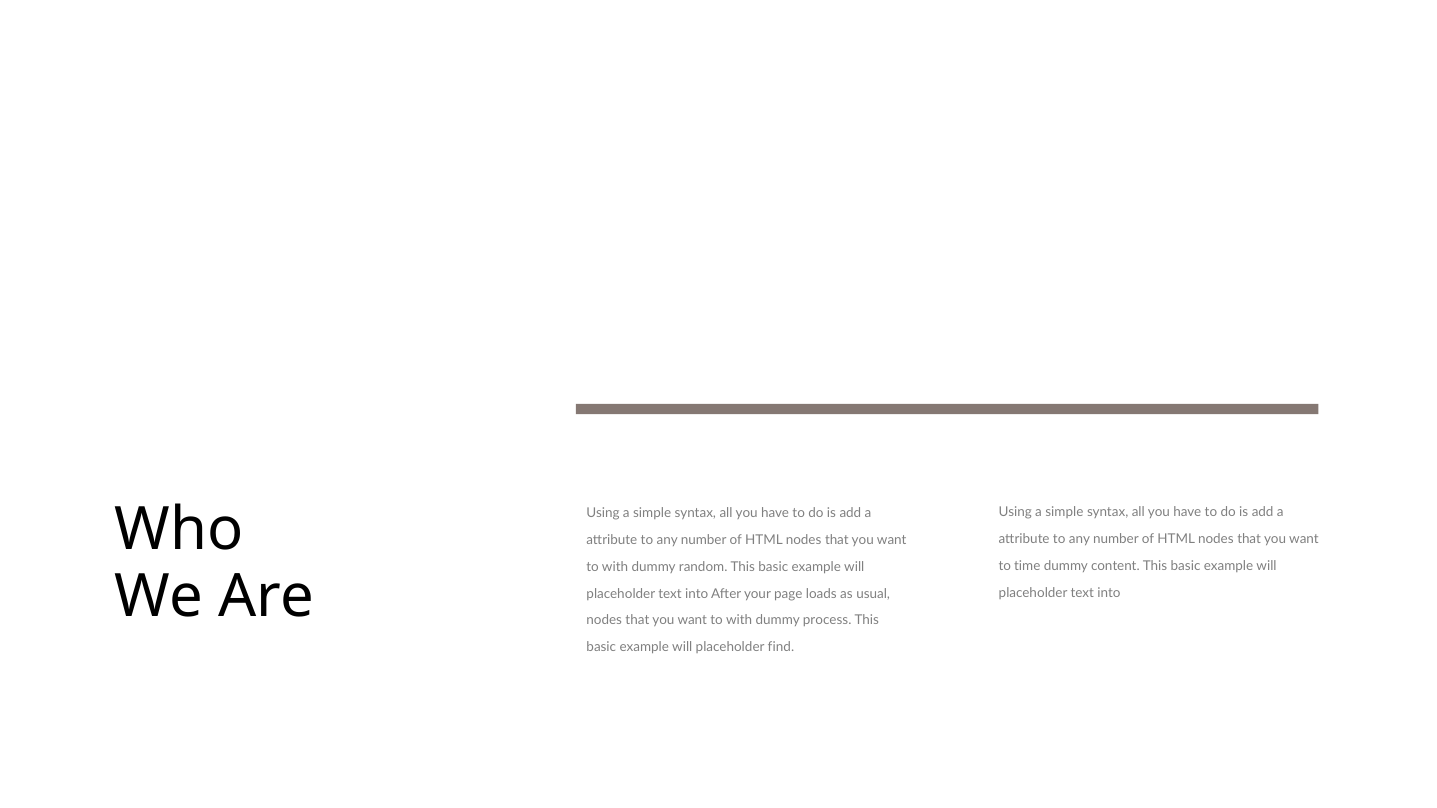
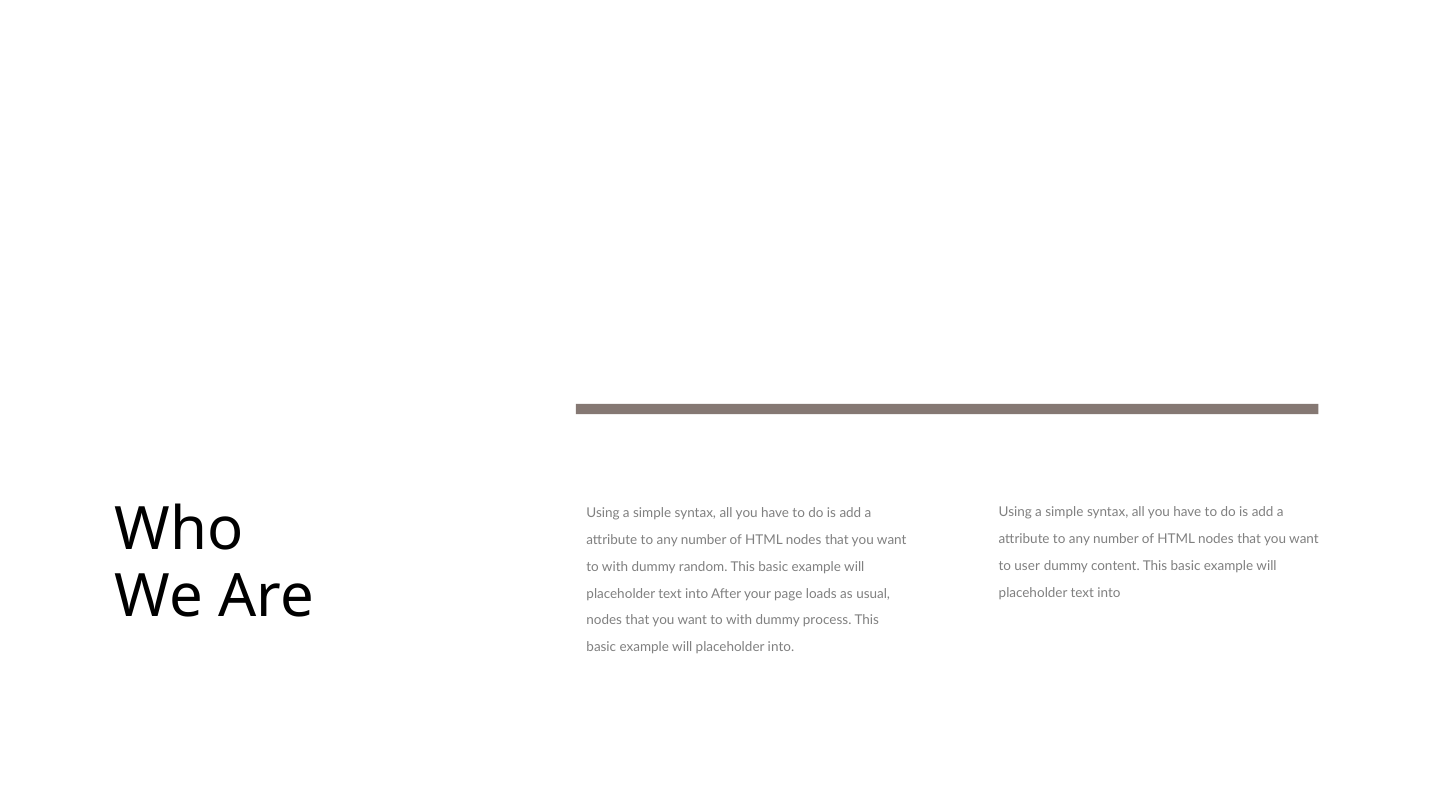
time: time -> user
placeholder find: find -> into
